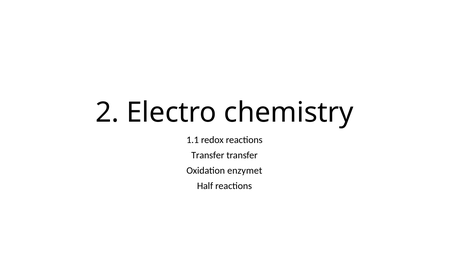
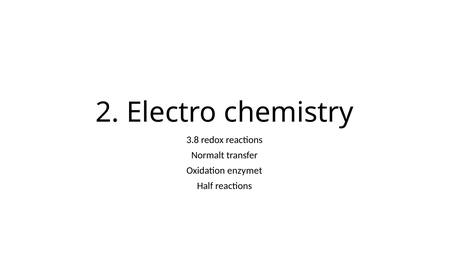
1.1: 1.1 -> 3.8
Transfer at (208, 155): Transfer -> Normalt
